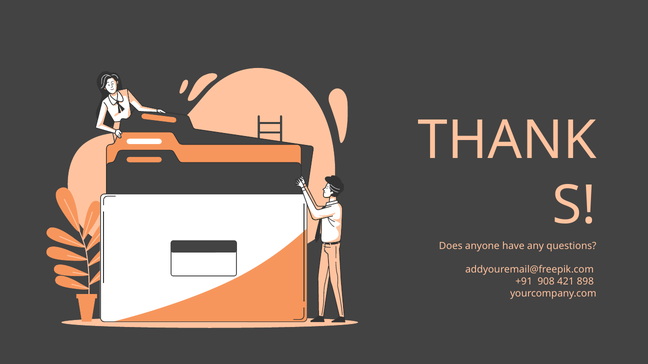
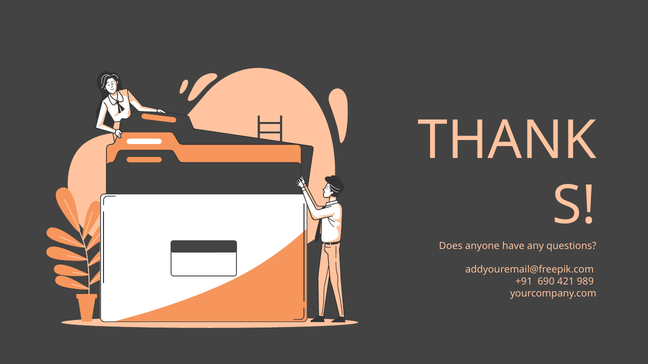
908: 908 -> 690
898: 898 -> 989
